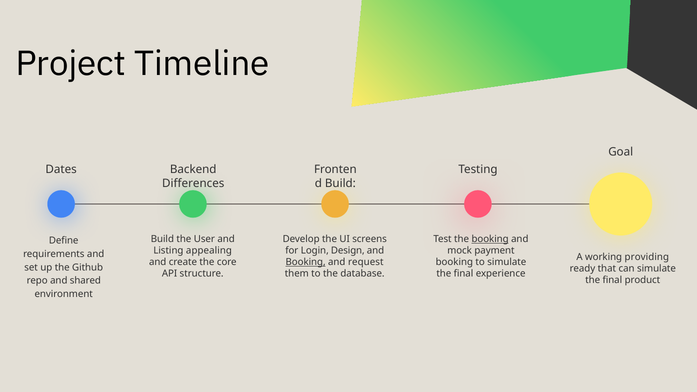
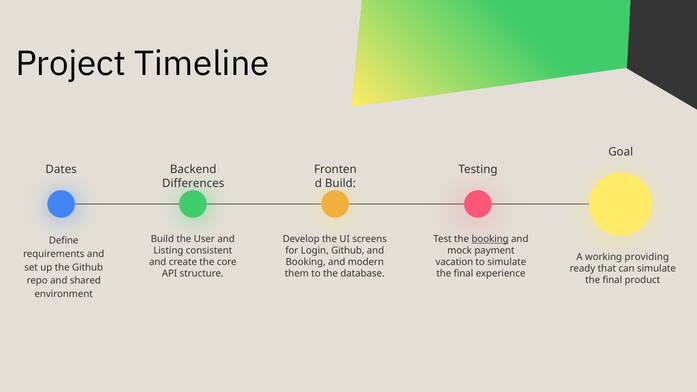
appealing: appealing -> consistent
Login Design: Design -> Github
Booking at (306, 262) underline: present -> none
request: request -> modern
booking at (454, 262): booking -> vacation
